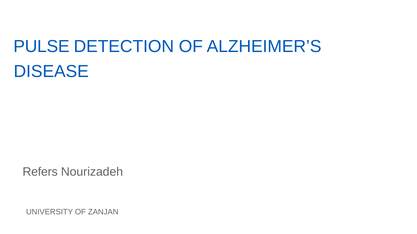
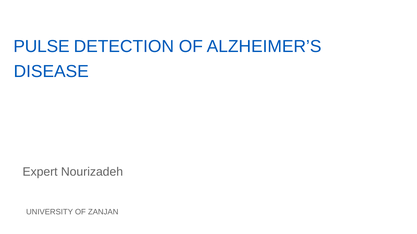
Refers: Refers -> Expert
